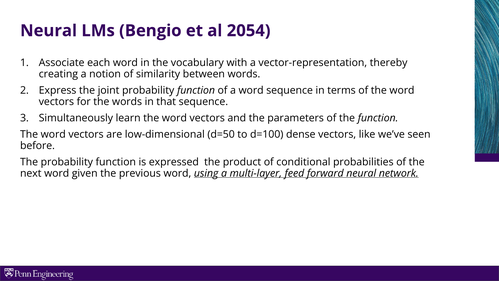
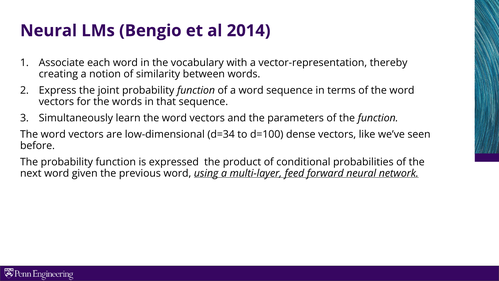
2054: 2054 -> 2014
d=50: d=50 -> d=34
